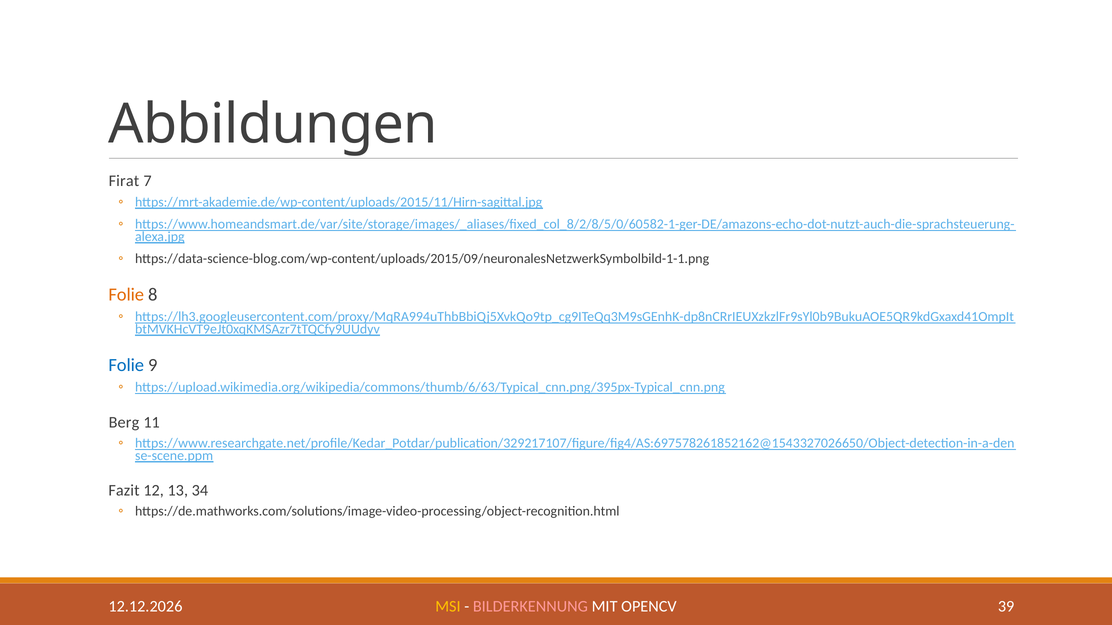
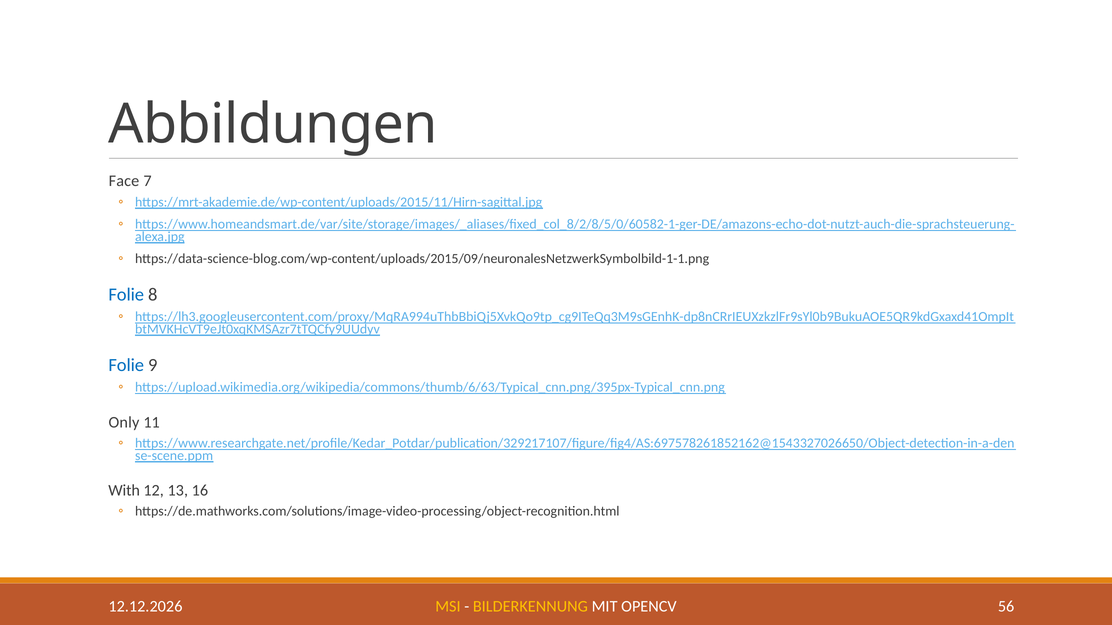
Firat: Firat -> Face
Folie at (126, 295) colour: orange -> blue
Berg: Berg -> Only
Fazit: Fazit -> With
34: 34 -> 16
BILDERKENNUNG colour: pink -> yellow
39: 39 -> 56
